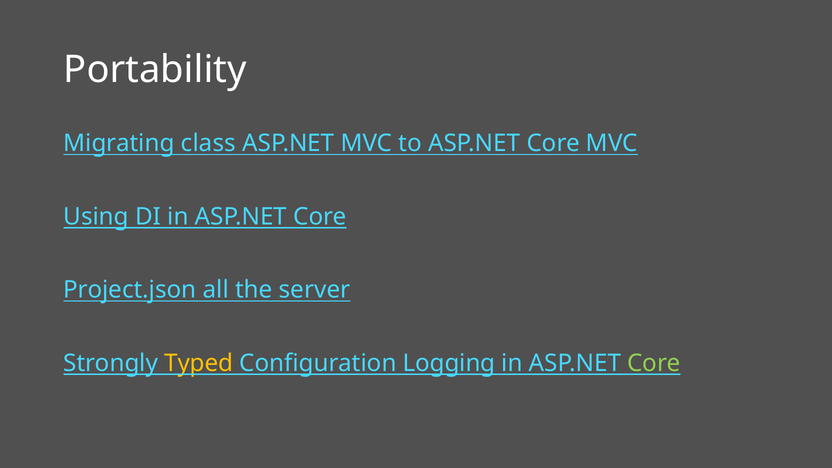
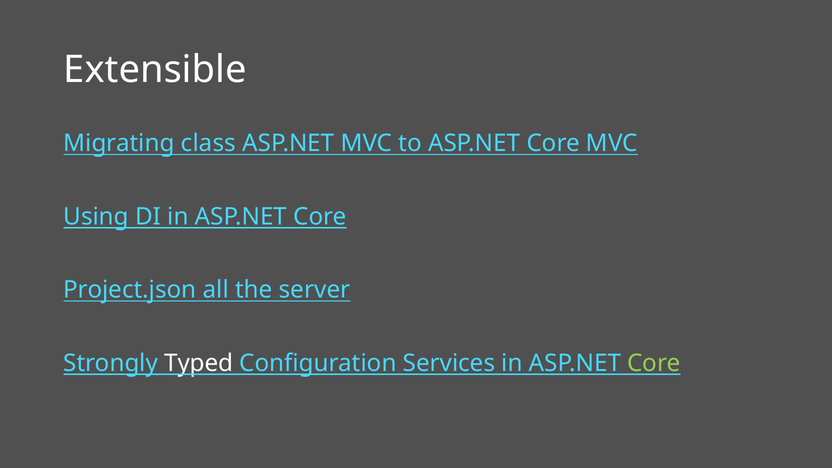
Portability: Portability -> Extensible
Typed colour: yellow -> white
Logging: Logging -> Services
